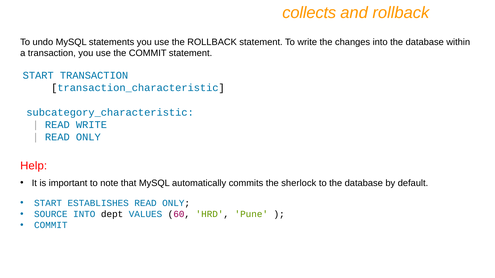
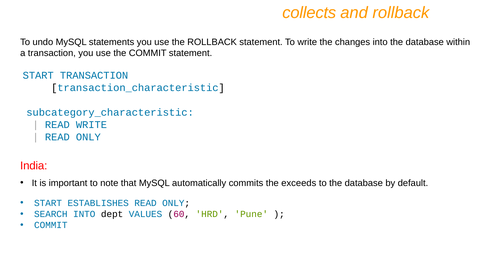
Help: Help -> India
sherlock: sherlock -> exceeds
SOURCE: SOURCE -> SEARCH
